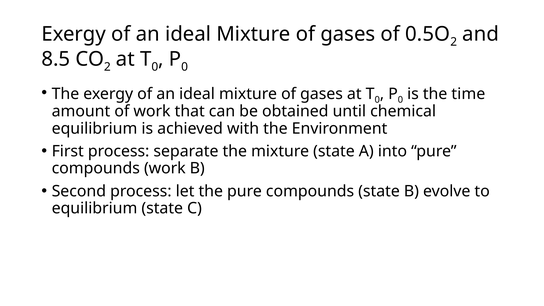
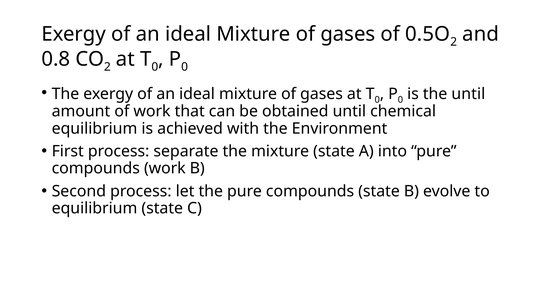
8.5: 8.5 -> 0.8
the time: time -> until
